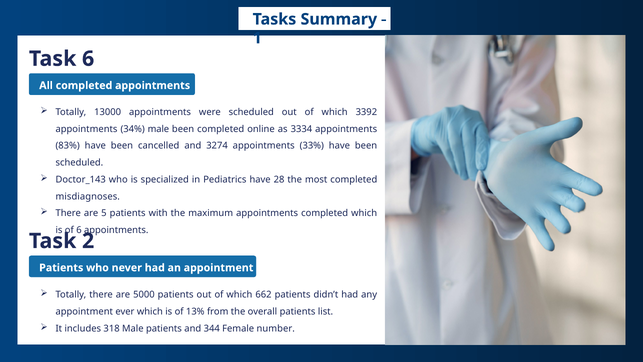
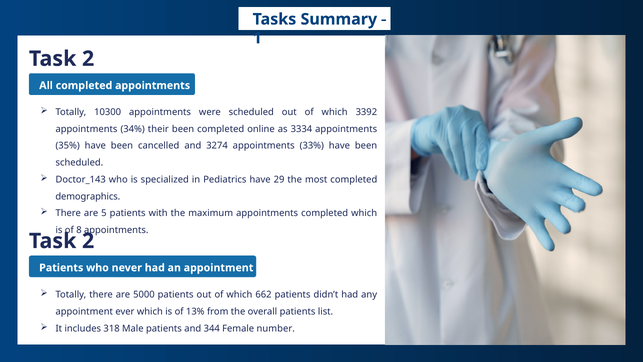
6 at (88, 59): 6 -> 2
13000: 13000 -> 10300
34% male: male -> their
83%: 83% -> 35%
28: 28 -> 29
misdiagnoses: misdiagnoses -> demographics
of 6: 6 -> 8
